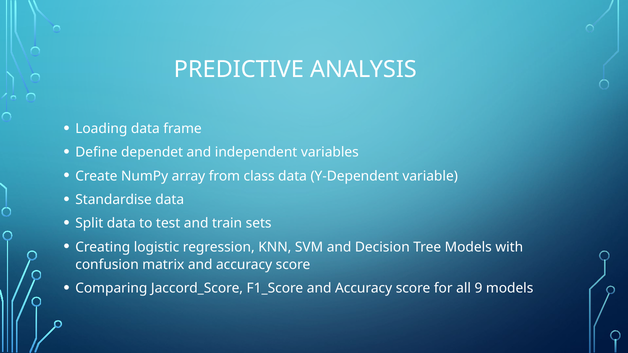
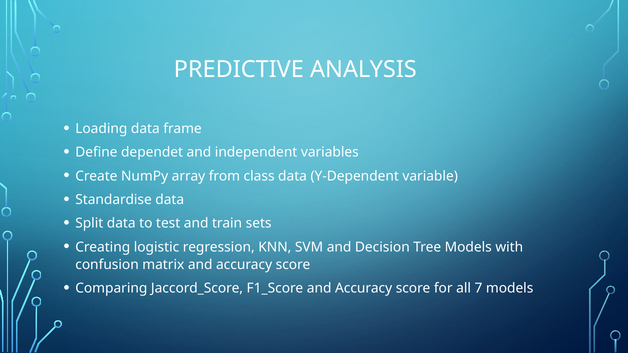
9: 9 -> 7
